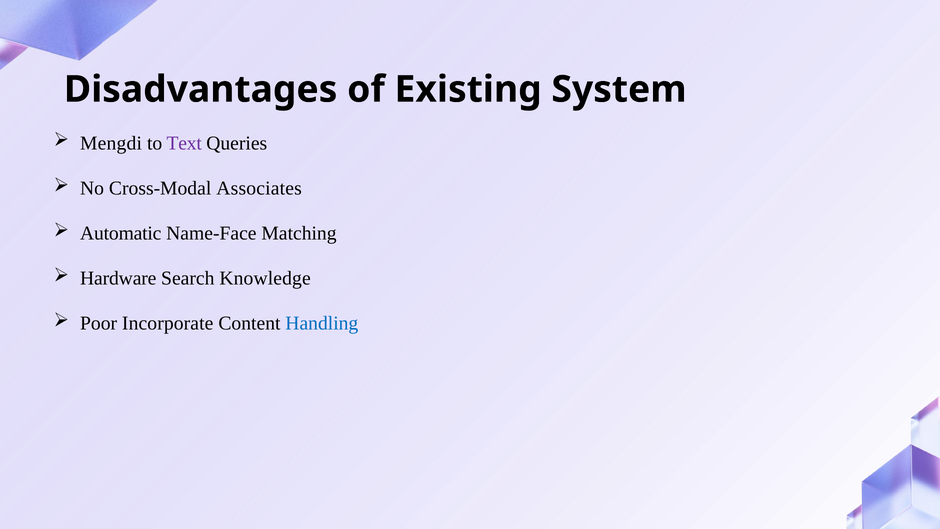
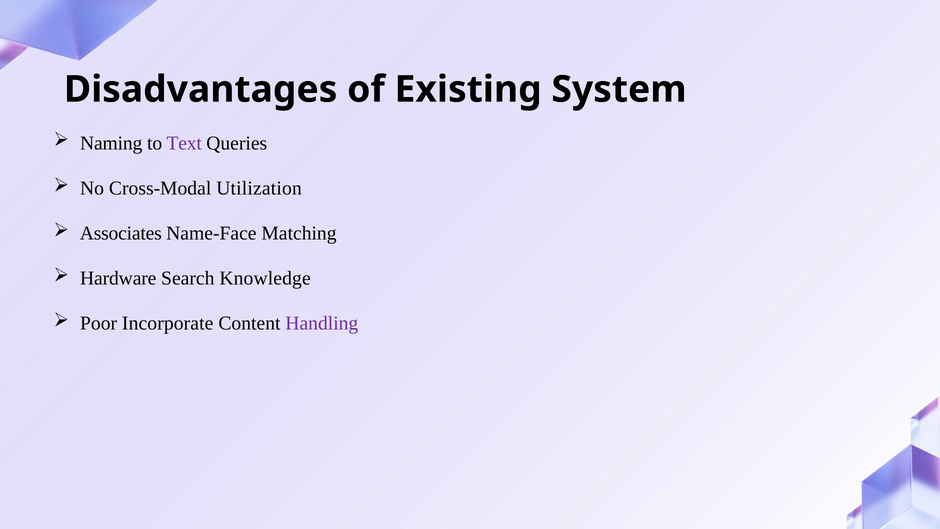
Mengdi: Mengdi -> Naming
Associates: Associates -> Utilization
Automatic: Automatic -> Associates
Handling colour: blue -> purple
